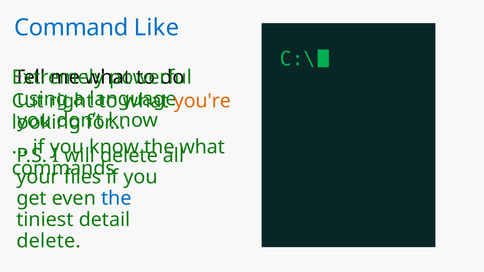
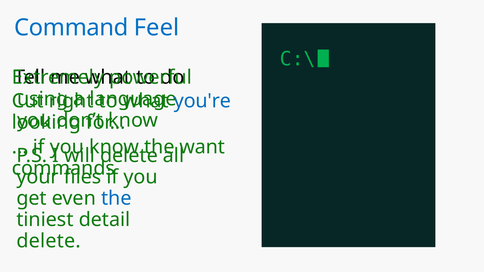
Like: Like -> Feel
you're colour: orange -> blue
the what: what -> want
